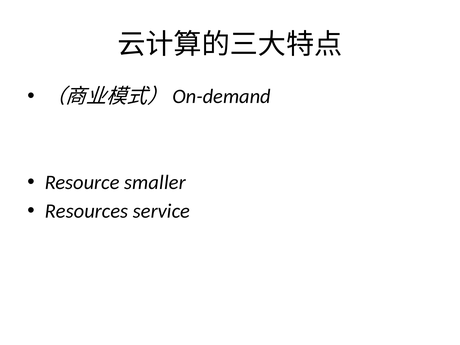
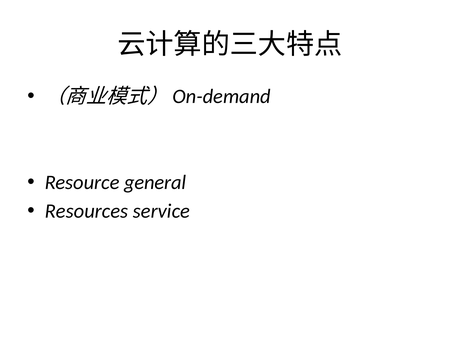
smaller: smaller -> general
